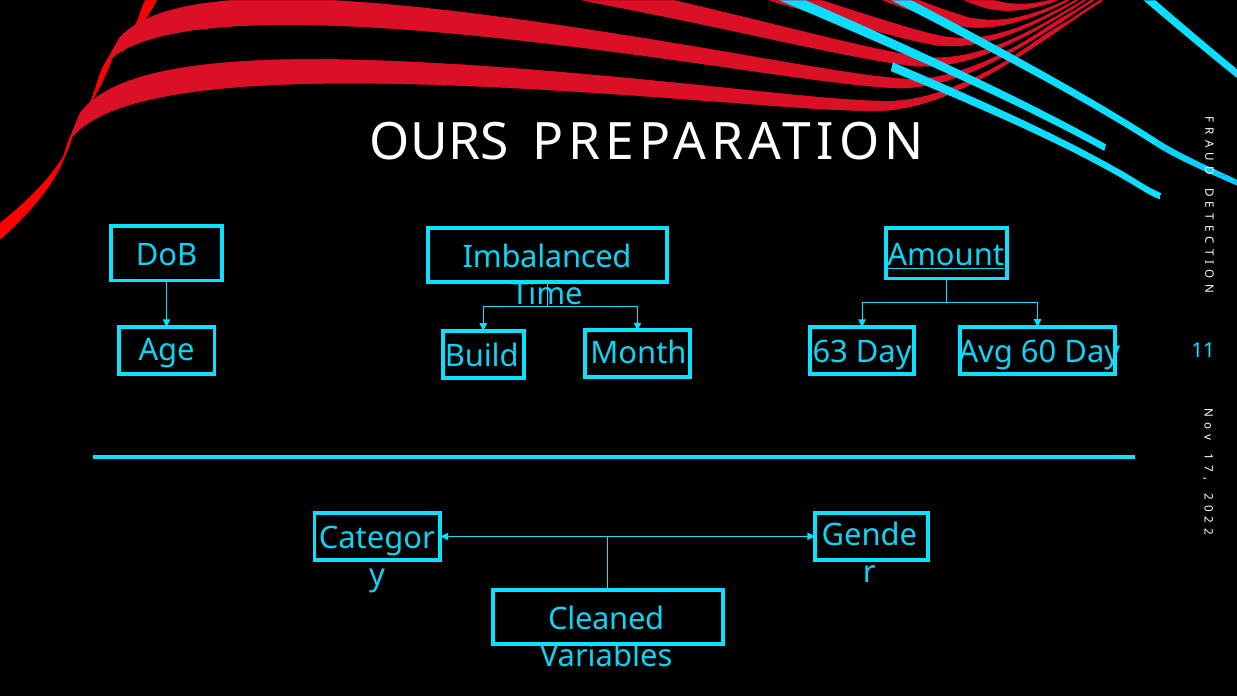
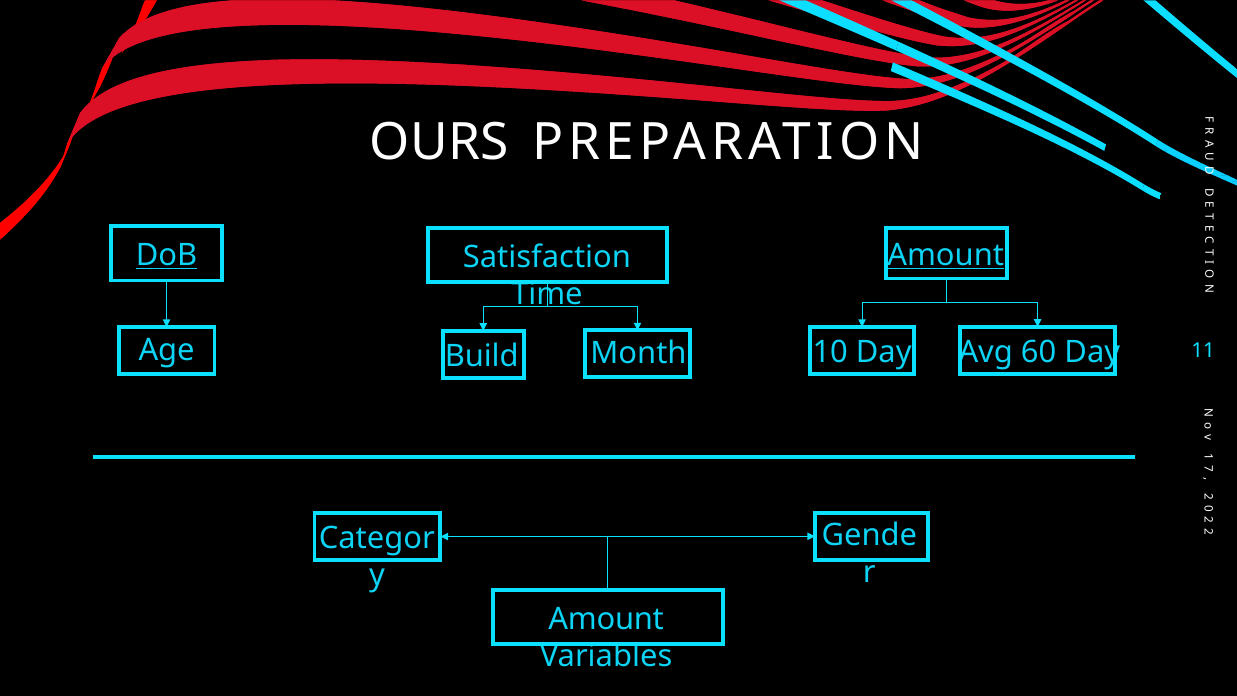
DoB underline: none -> present
Imbalanced: Imbalanced -> Satisfaction
63: 63 -> 10
Cleaned at (606, 619): Cleaned -> Amount
